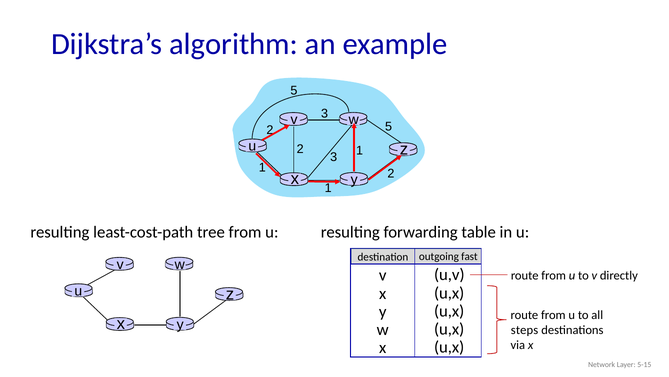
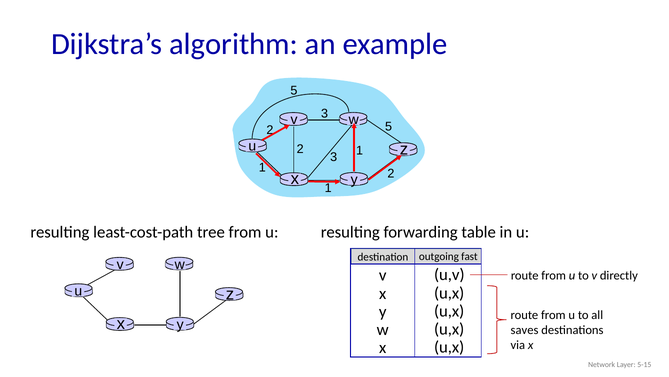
steps: steps -> saves
